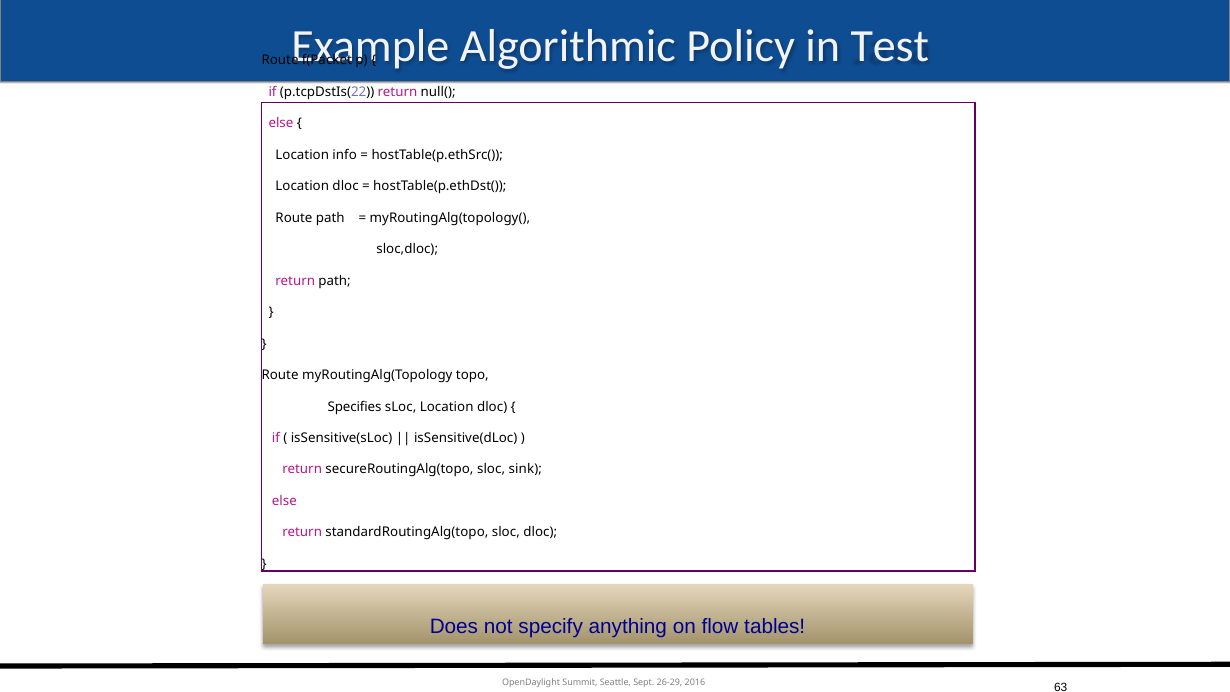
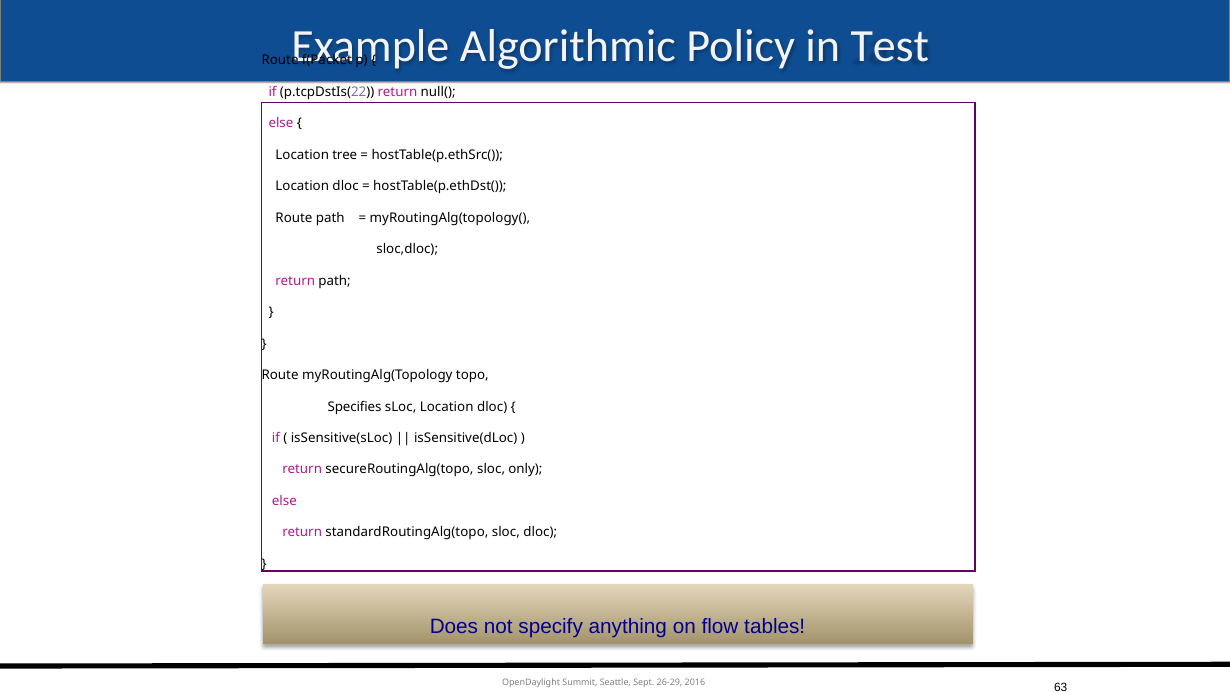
info: info -> tree
sink: sink -> only
